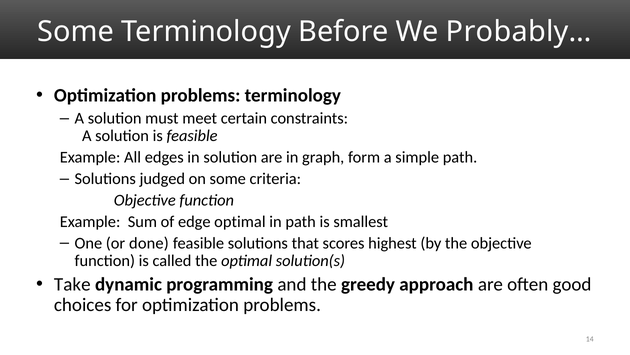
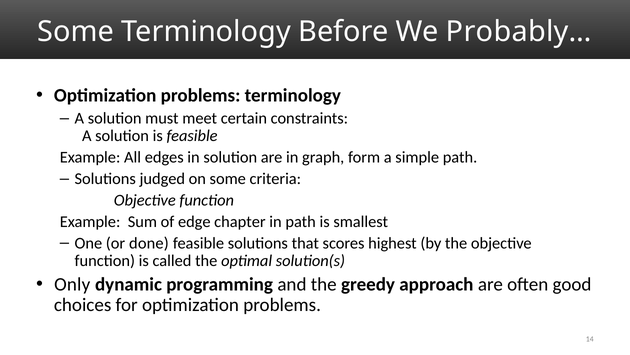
edge optimal: optimal -> chapter
Take: Take -> Only
